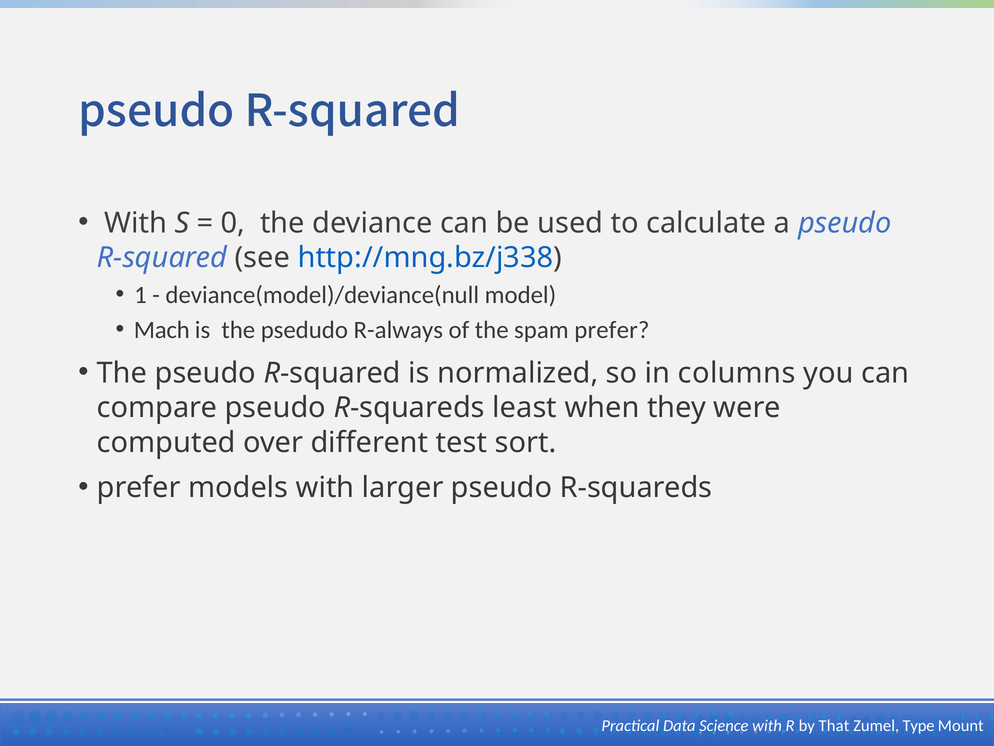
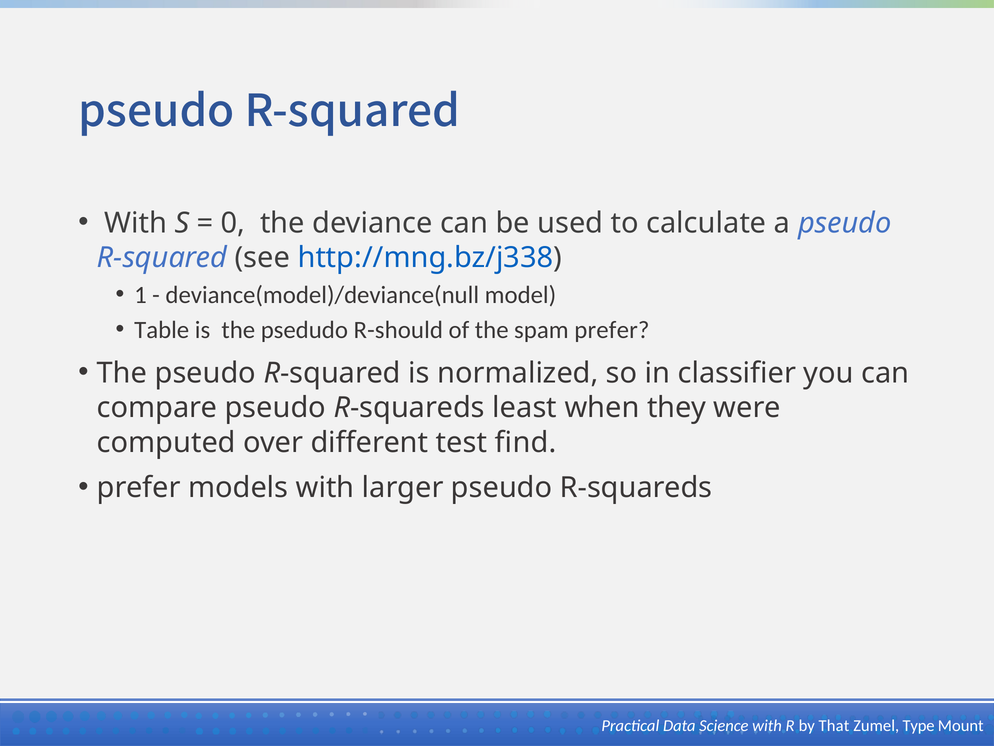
Mach: Mach -> Table
R-always: R-always -> R-should
columns: columns -> classifier
sort: sort -> find
